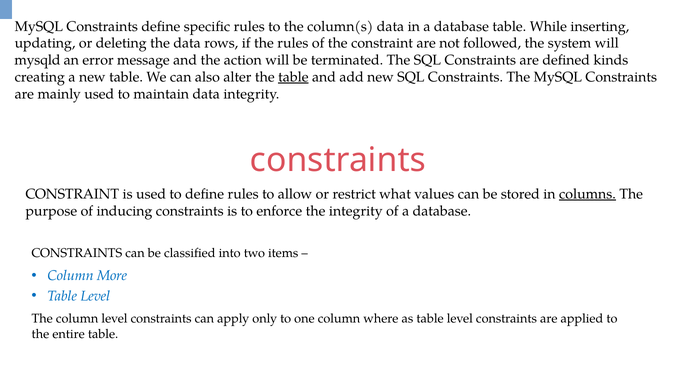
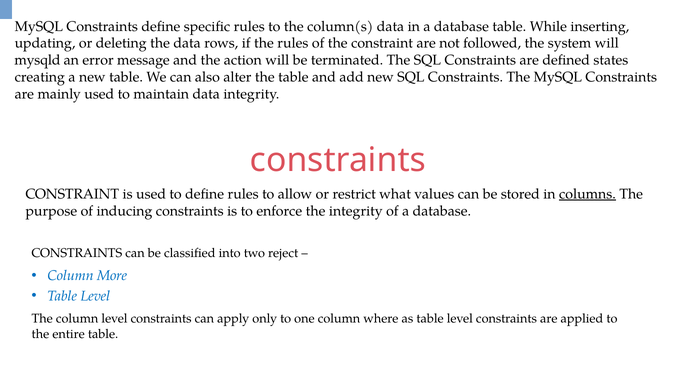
kinds: kinds -> states
table at (293, 77) underline: present -> none
items: items -> reject
